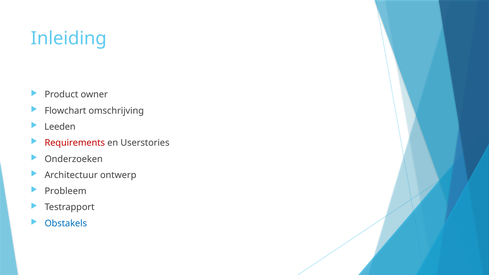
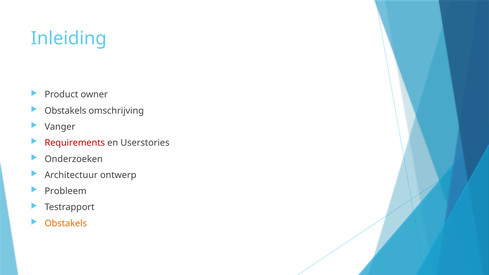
Flowchart at (65, 111): Flowchart -> Obstakels
Leeden: Leeden -> Vanger
Obstakels at (66, 223) colour: blue -> orange
